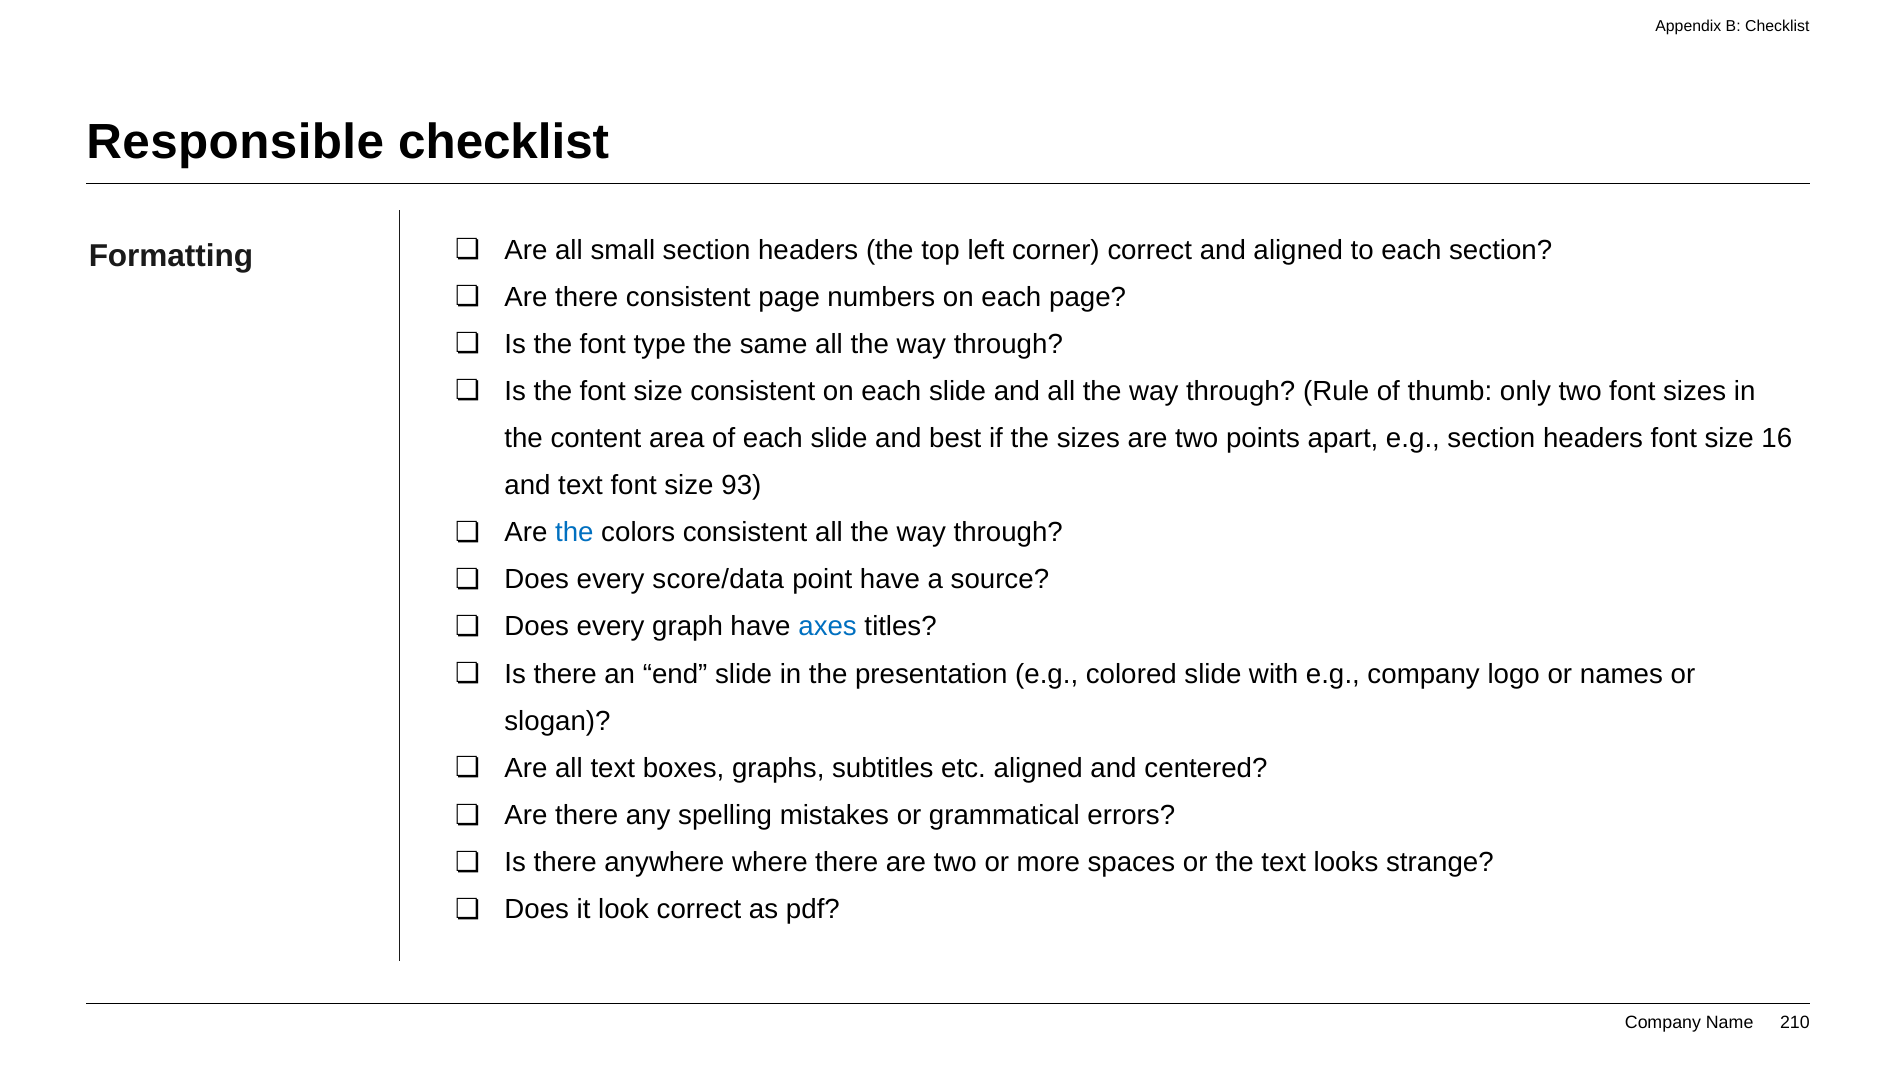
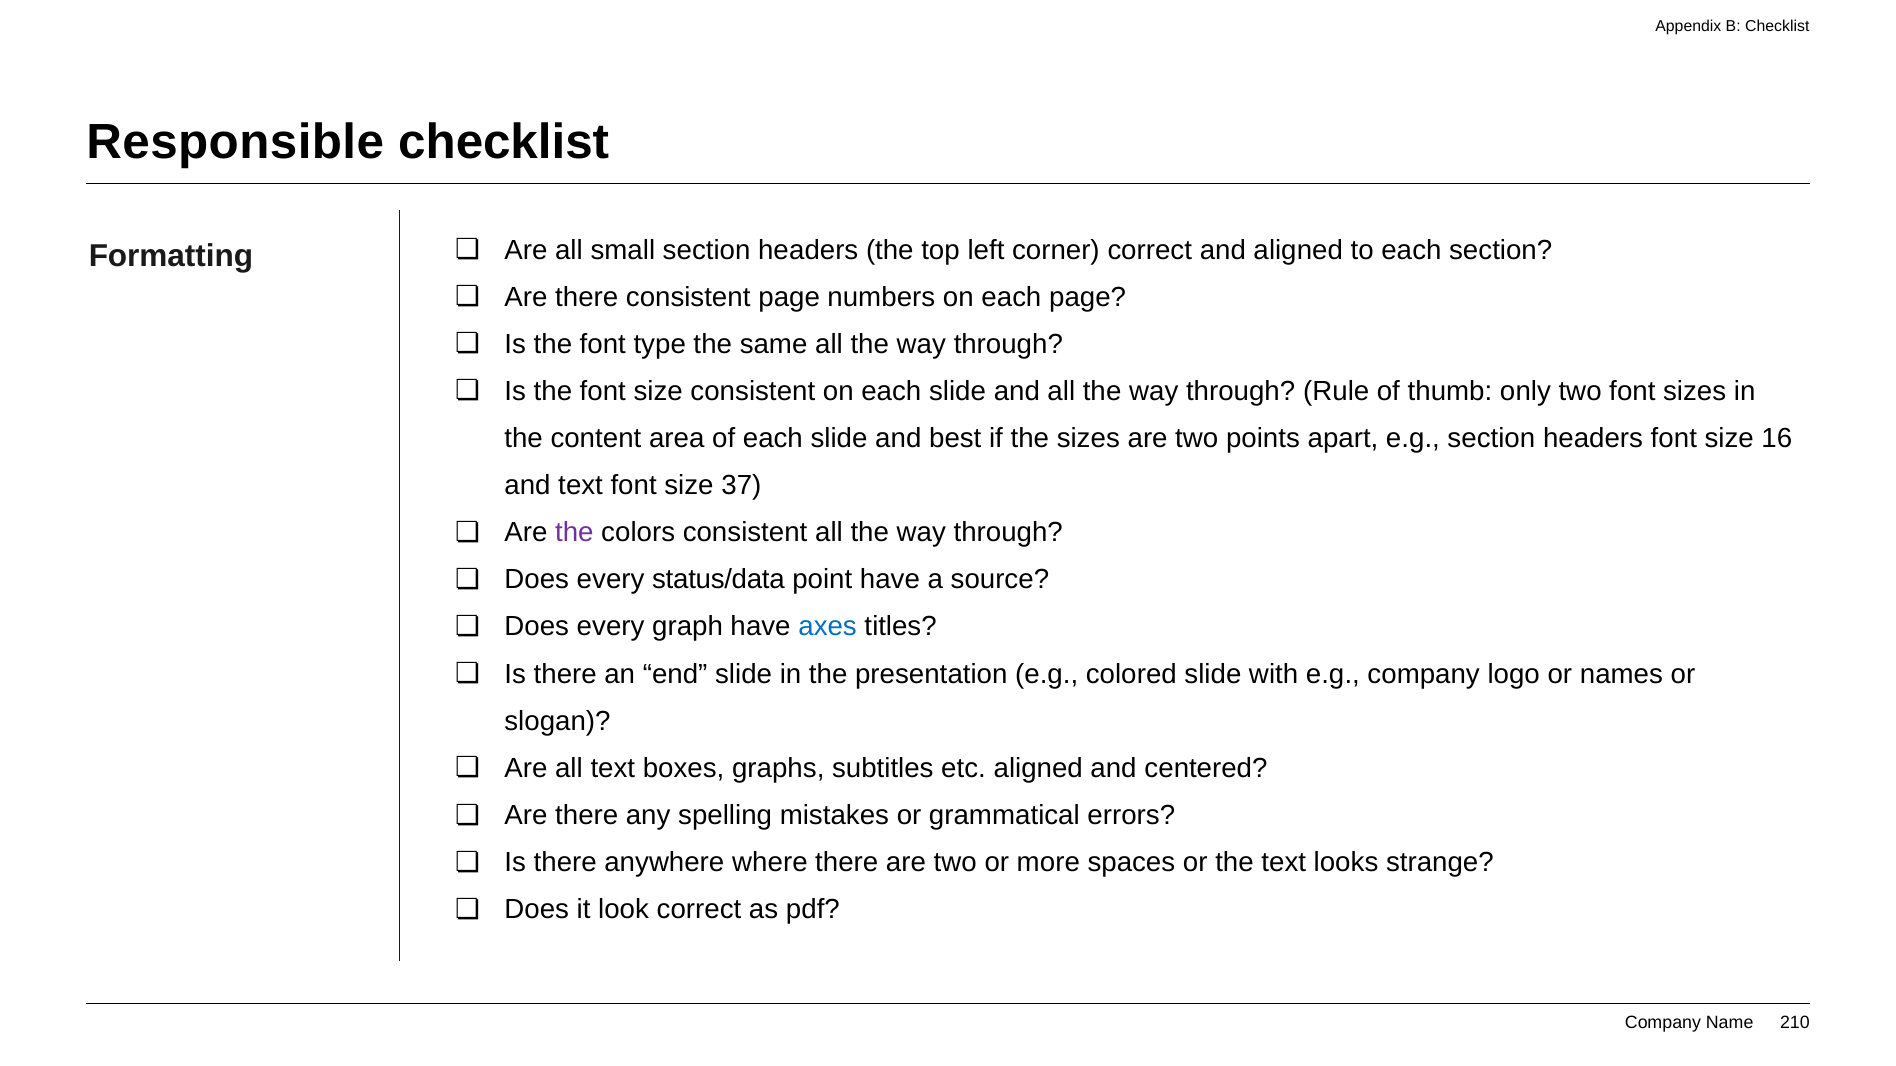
93: 93 -> 37
the at (574, 533) colour: blue -> purple
score/data: score/data -> status/data
